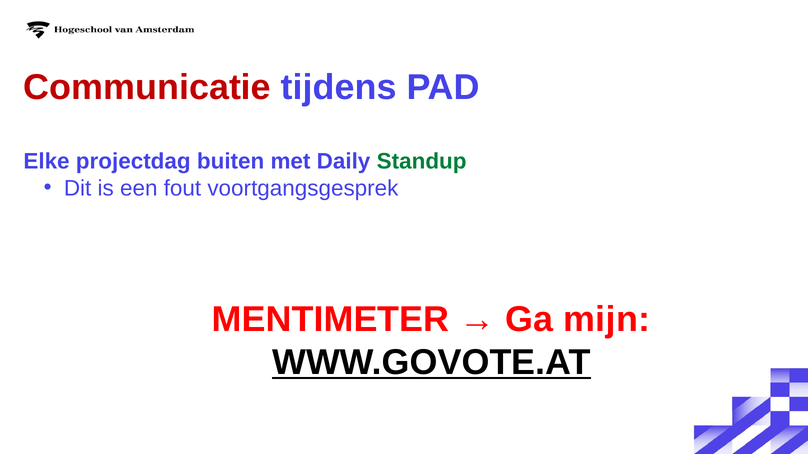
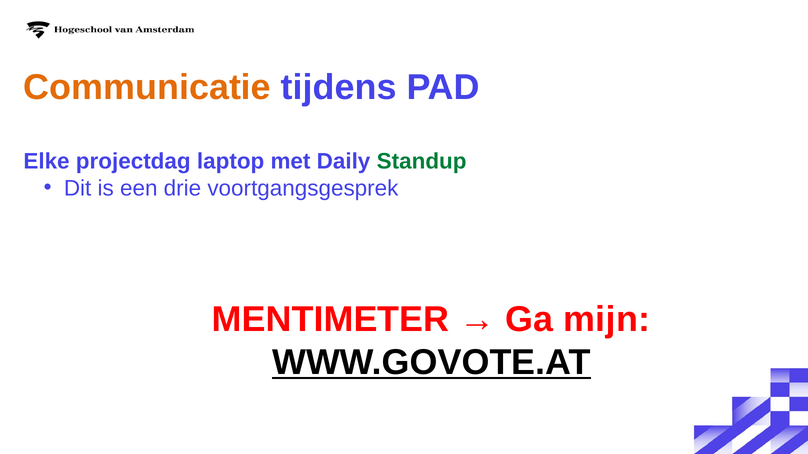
Communicatie colour: red -> orange
buiten: buiten -> laptop
fout: fout -> drie
